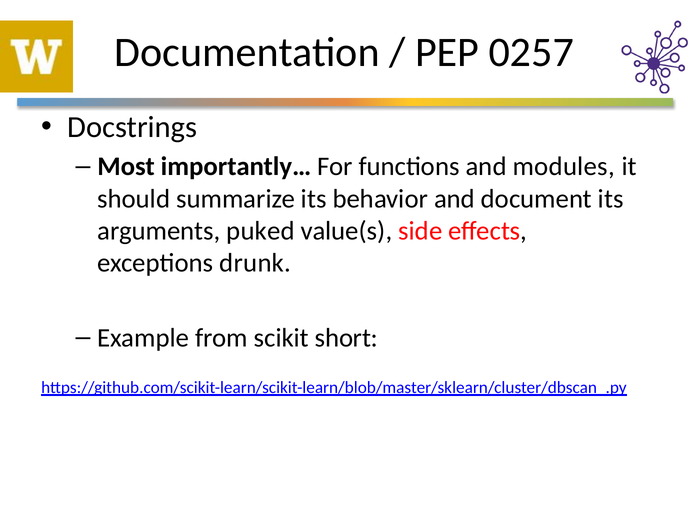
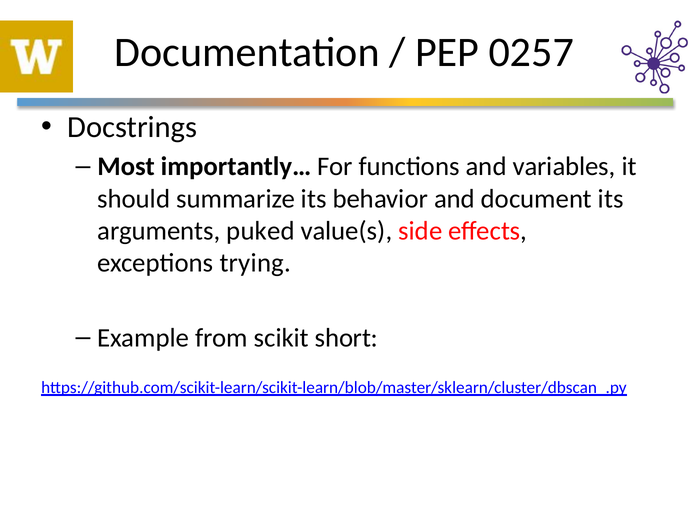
modules: modules -> variables
drunk: drunk -> trying
